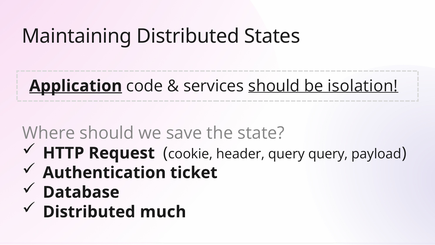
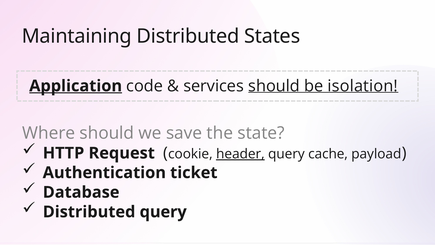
header underline: none -> present
query query: query -> cache
Distributed much: much -> query
